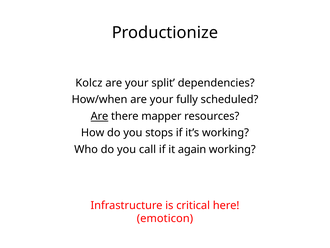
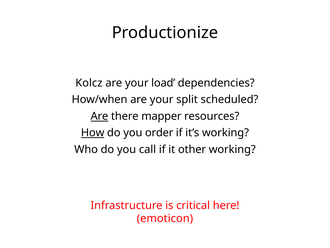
split: split -> load
fully: fully -> split
How underline: none -> present
stops: stops -> order
again: again -> other
